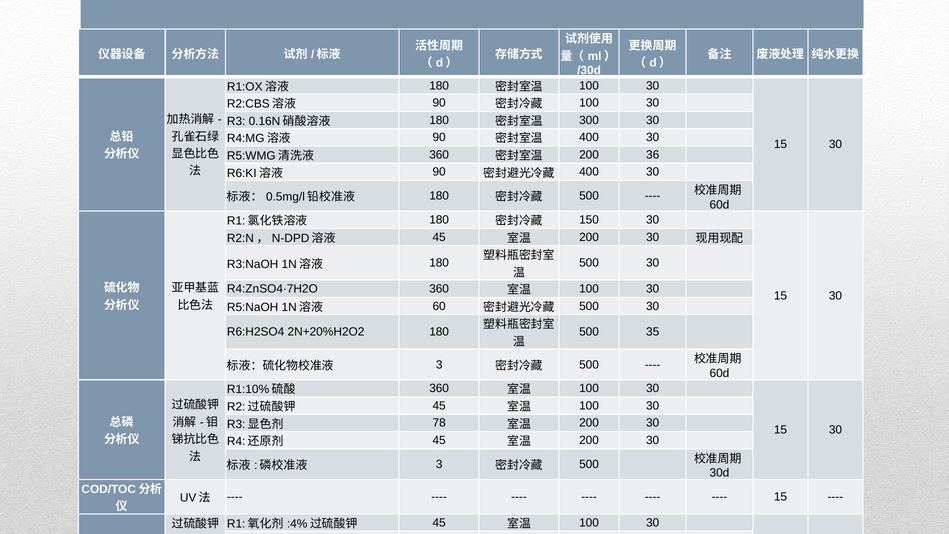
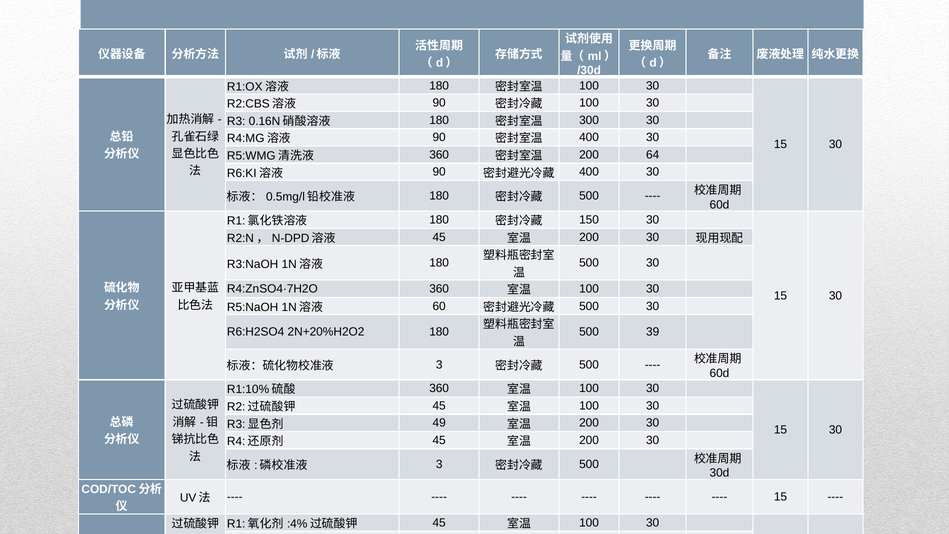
36: 36 -> 64
35: 35 -> 39
78: 78 -> 49
